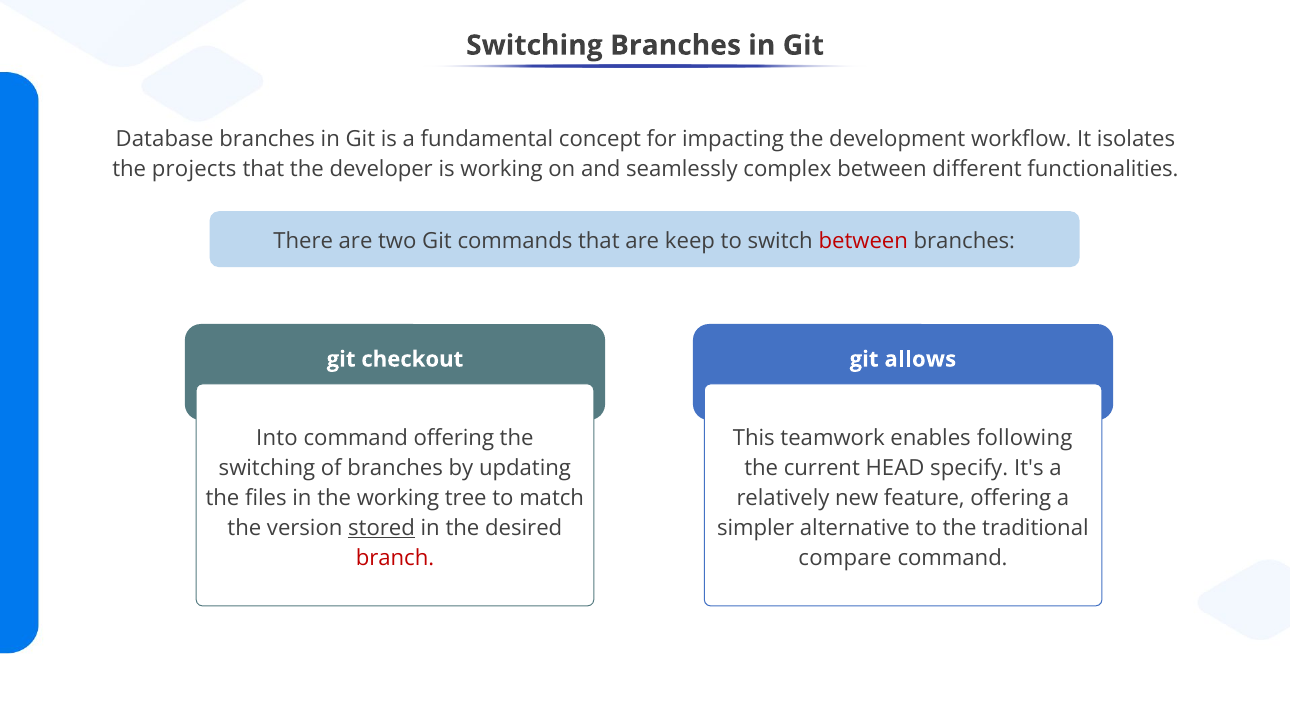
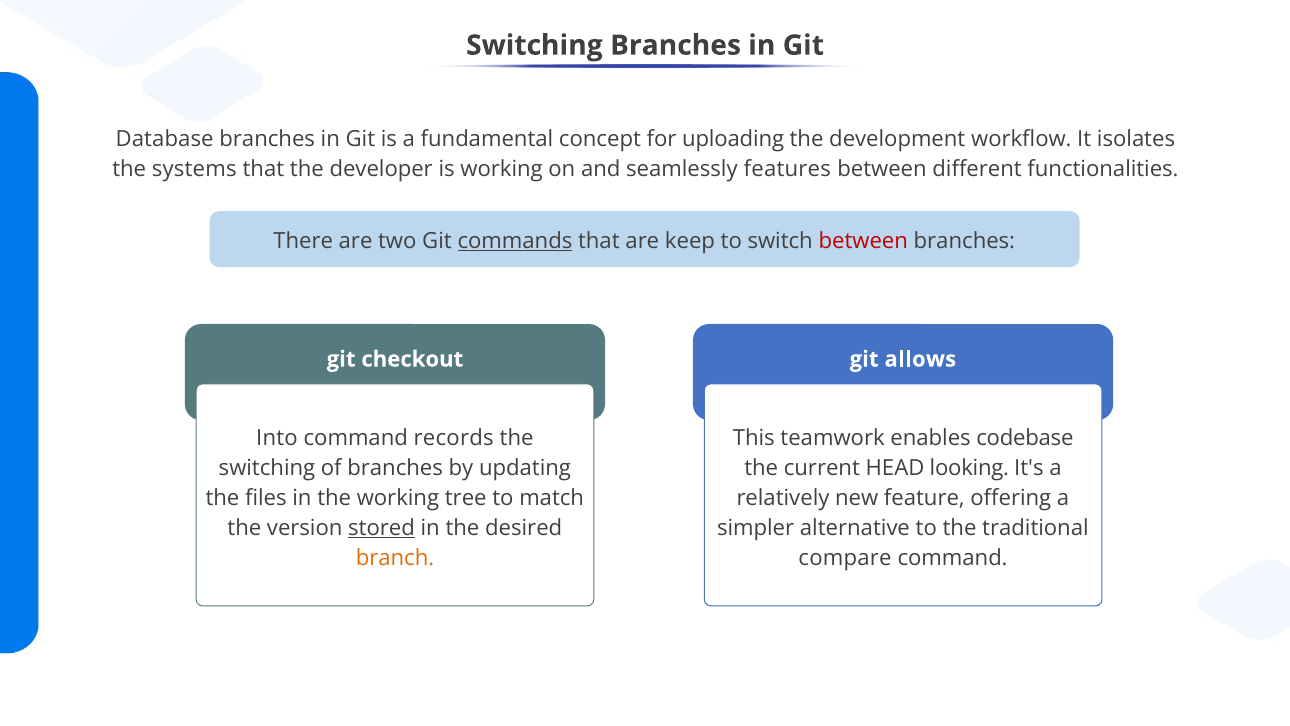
impacting: impacting -> uploading
projects: projects -> systems
complex: complex -> features
commands underline: none -> present
command offering: offering -> records
following: following -> codebase
specify: specify -> looking
branch colour: red -> orange
